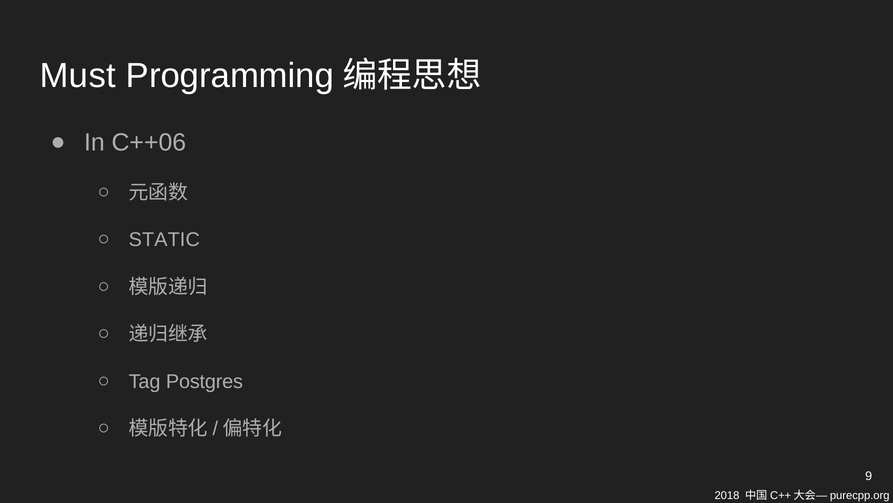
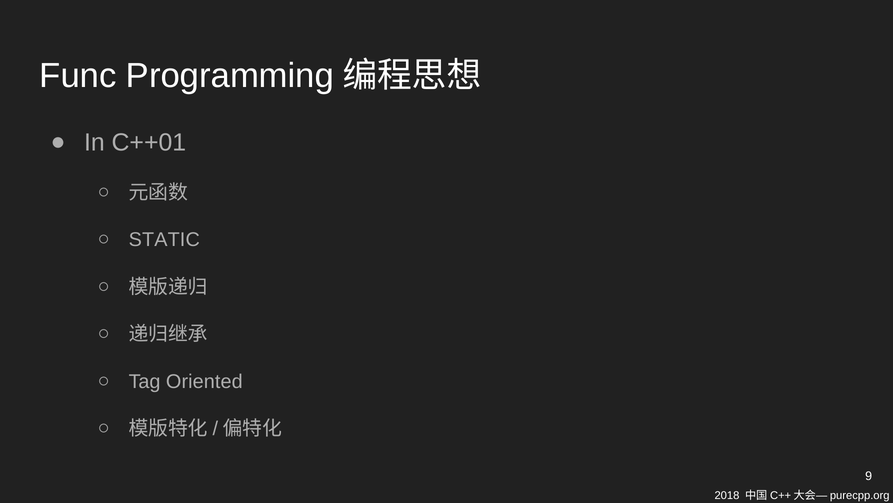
Must: Must -> Func
C++06: C++06 -> C++01
Postgres: Postgres -> Oriented
